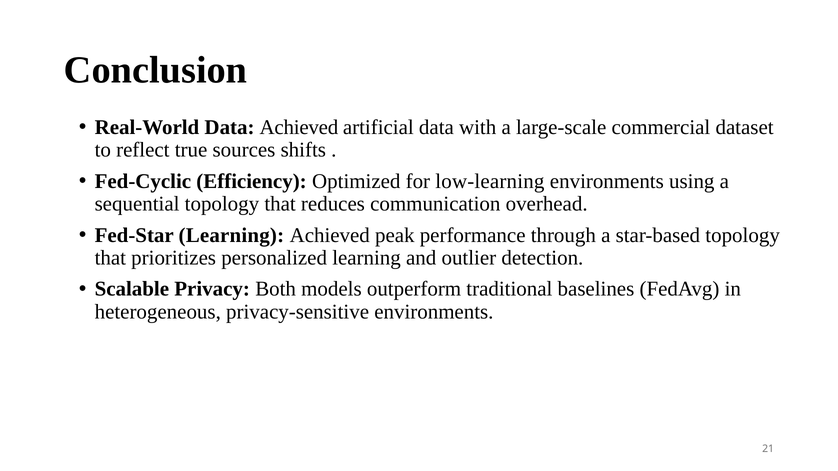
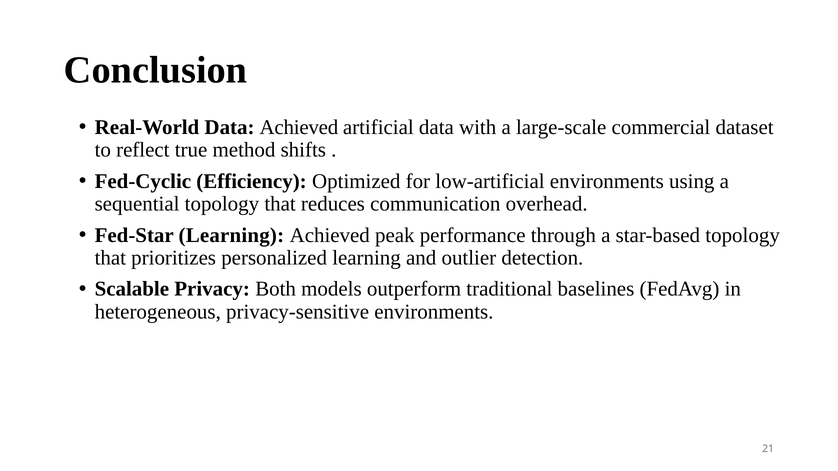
sources: sources -> method
low-learning: low-learning -> low-artificial
